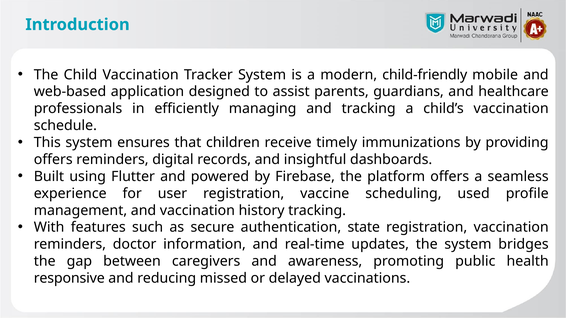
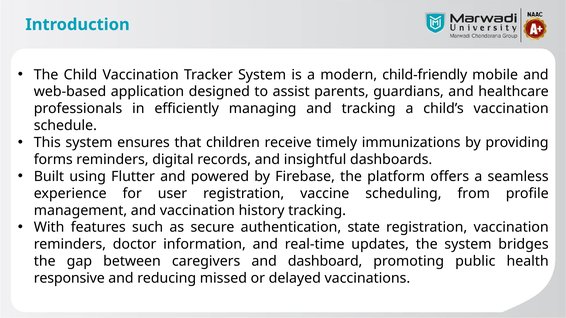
offers at (53, 160): offers -> forms
used: used -> from
awareness: awareness -> dashboard
